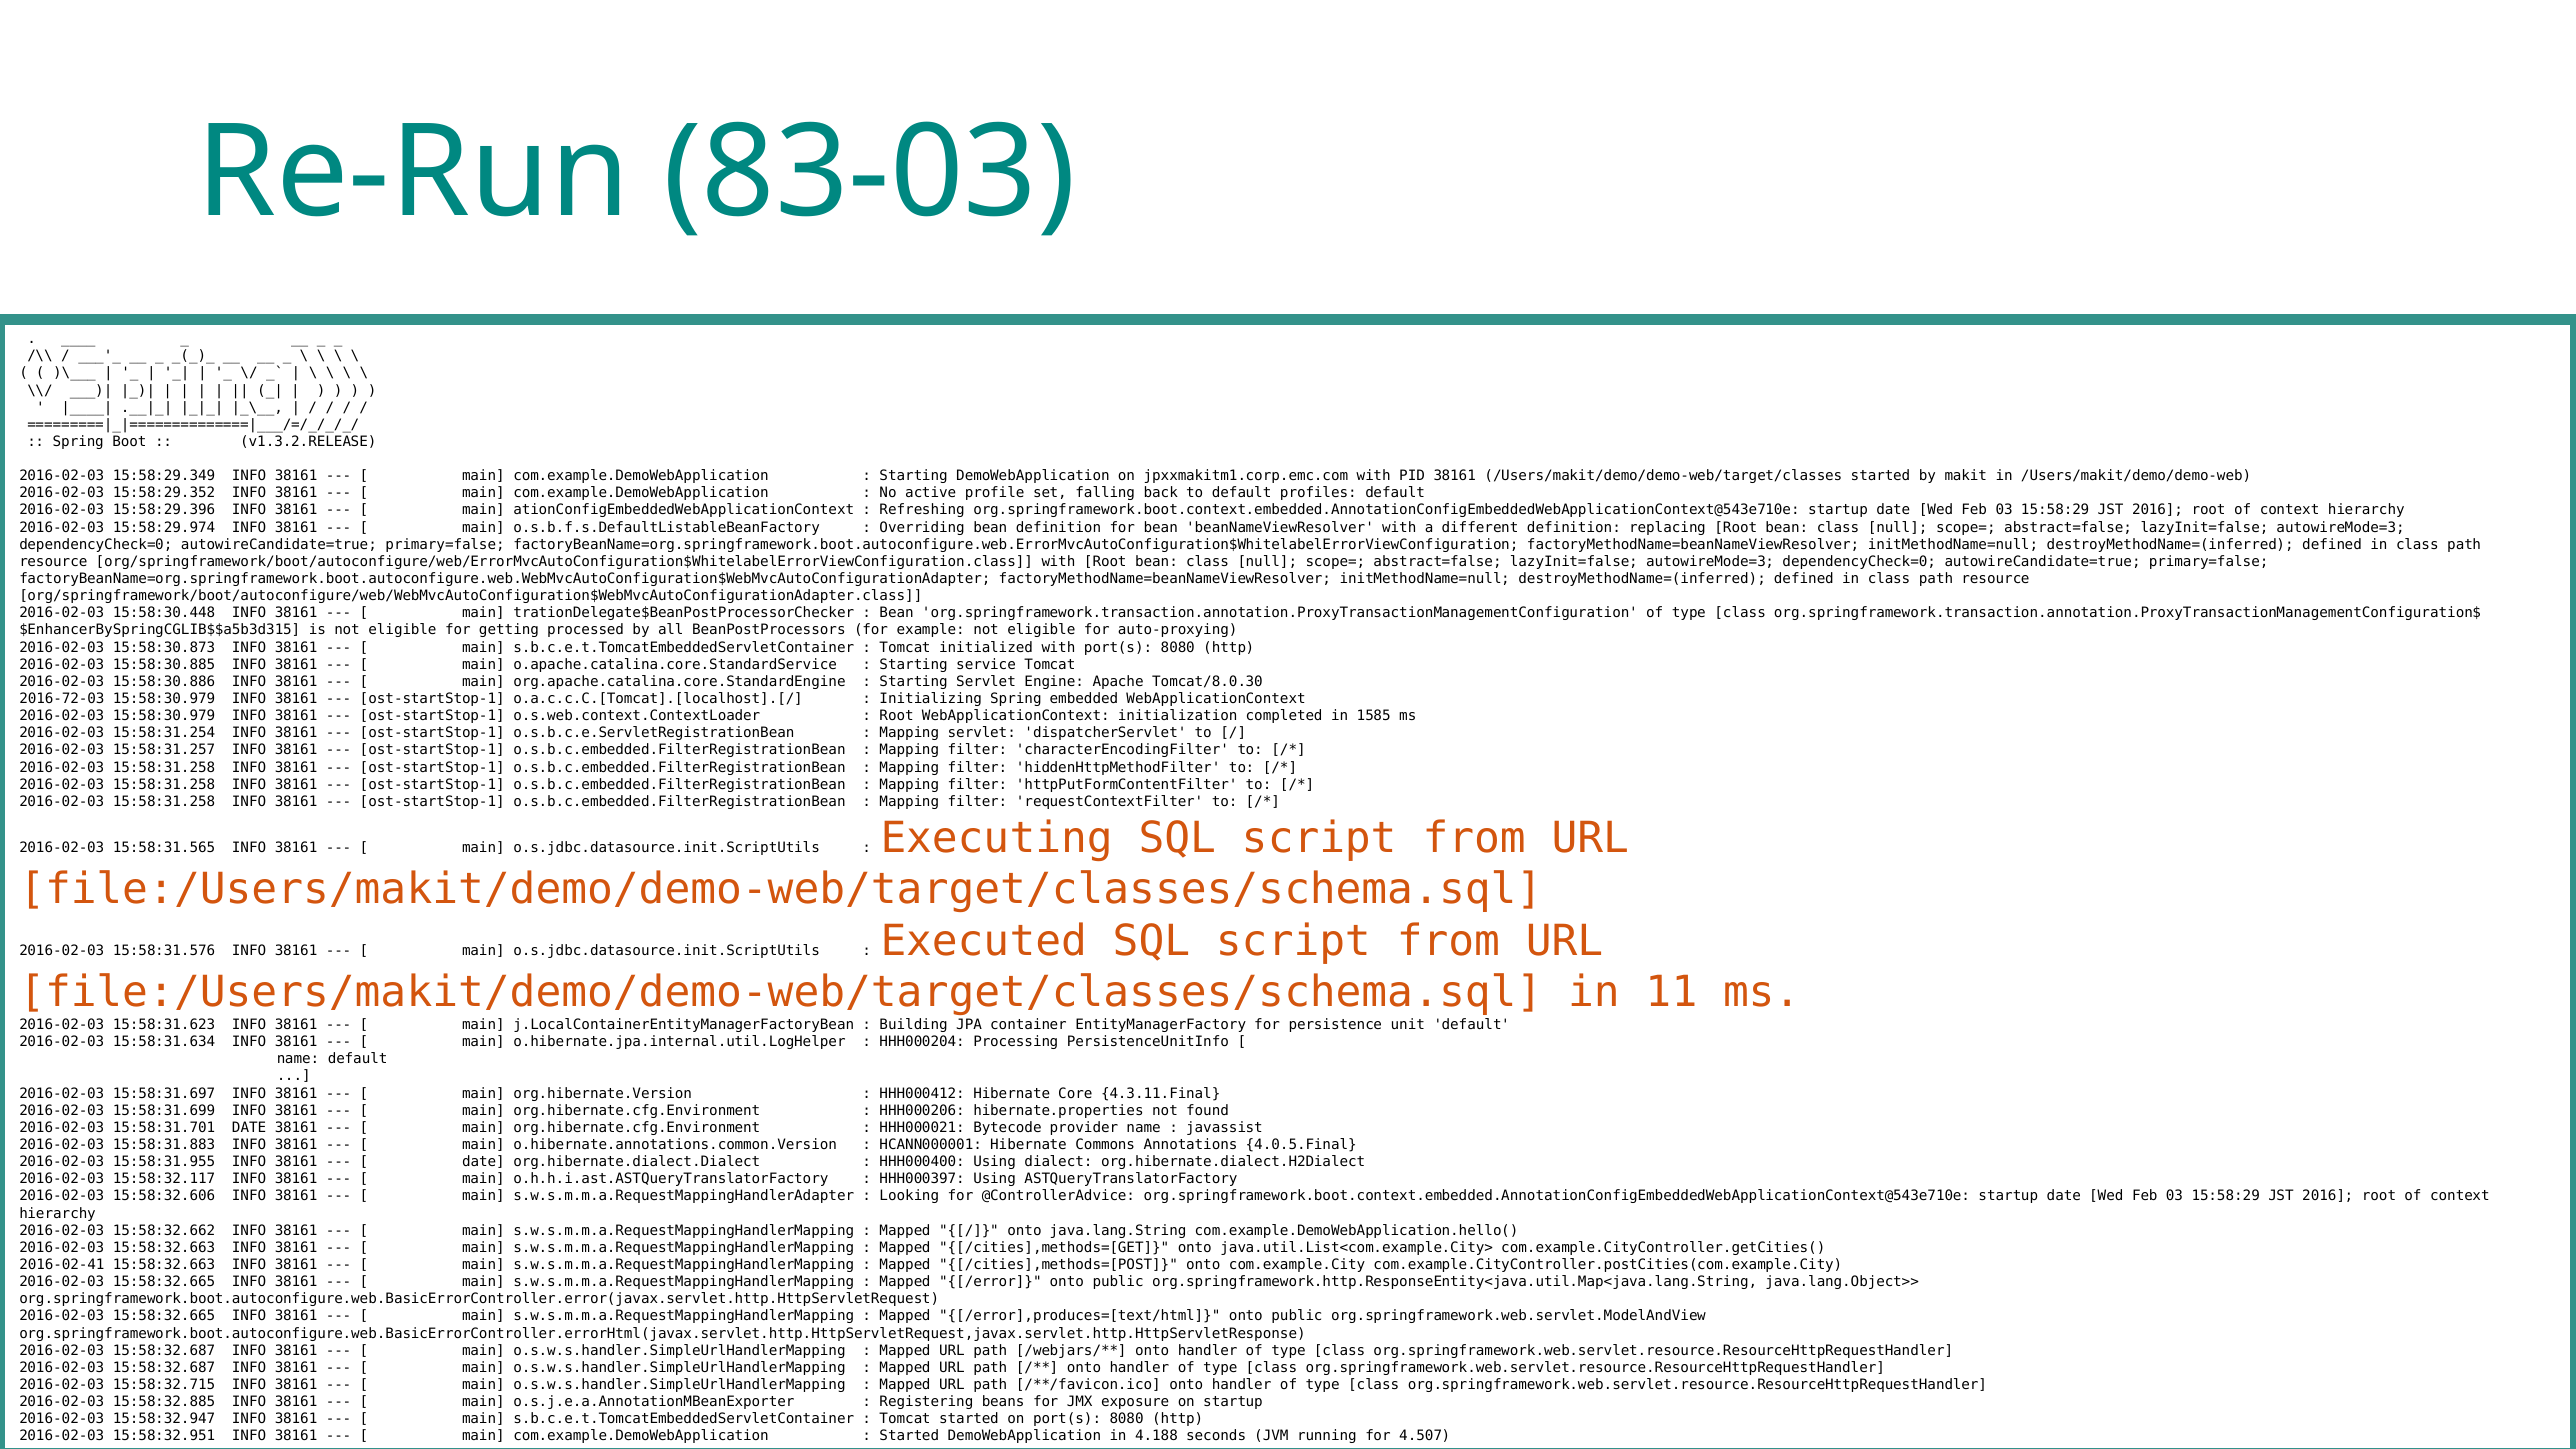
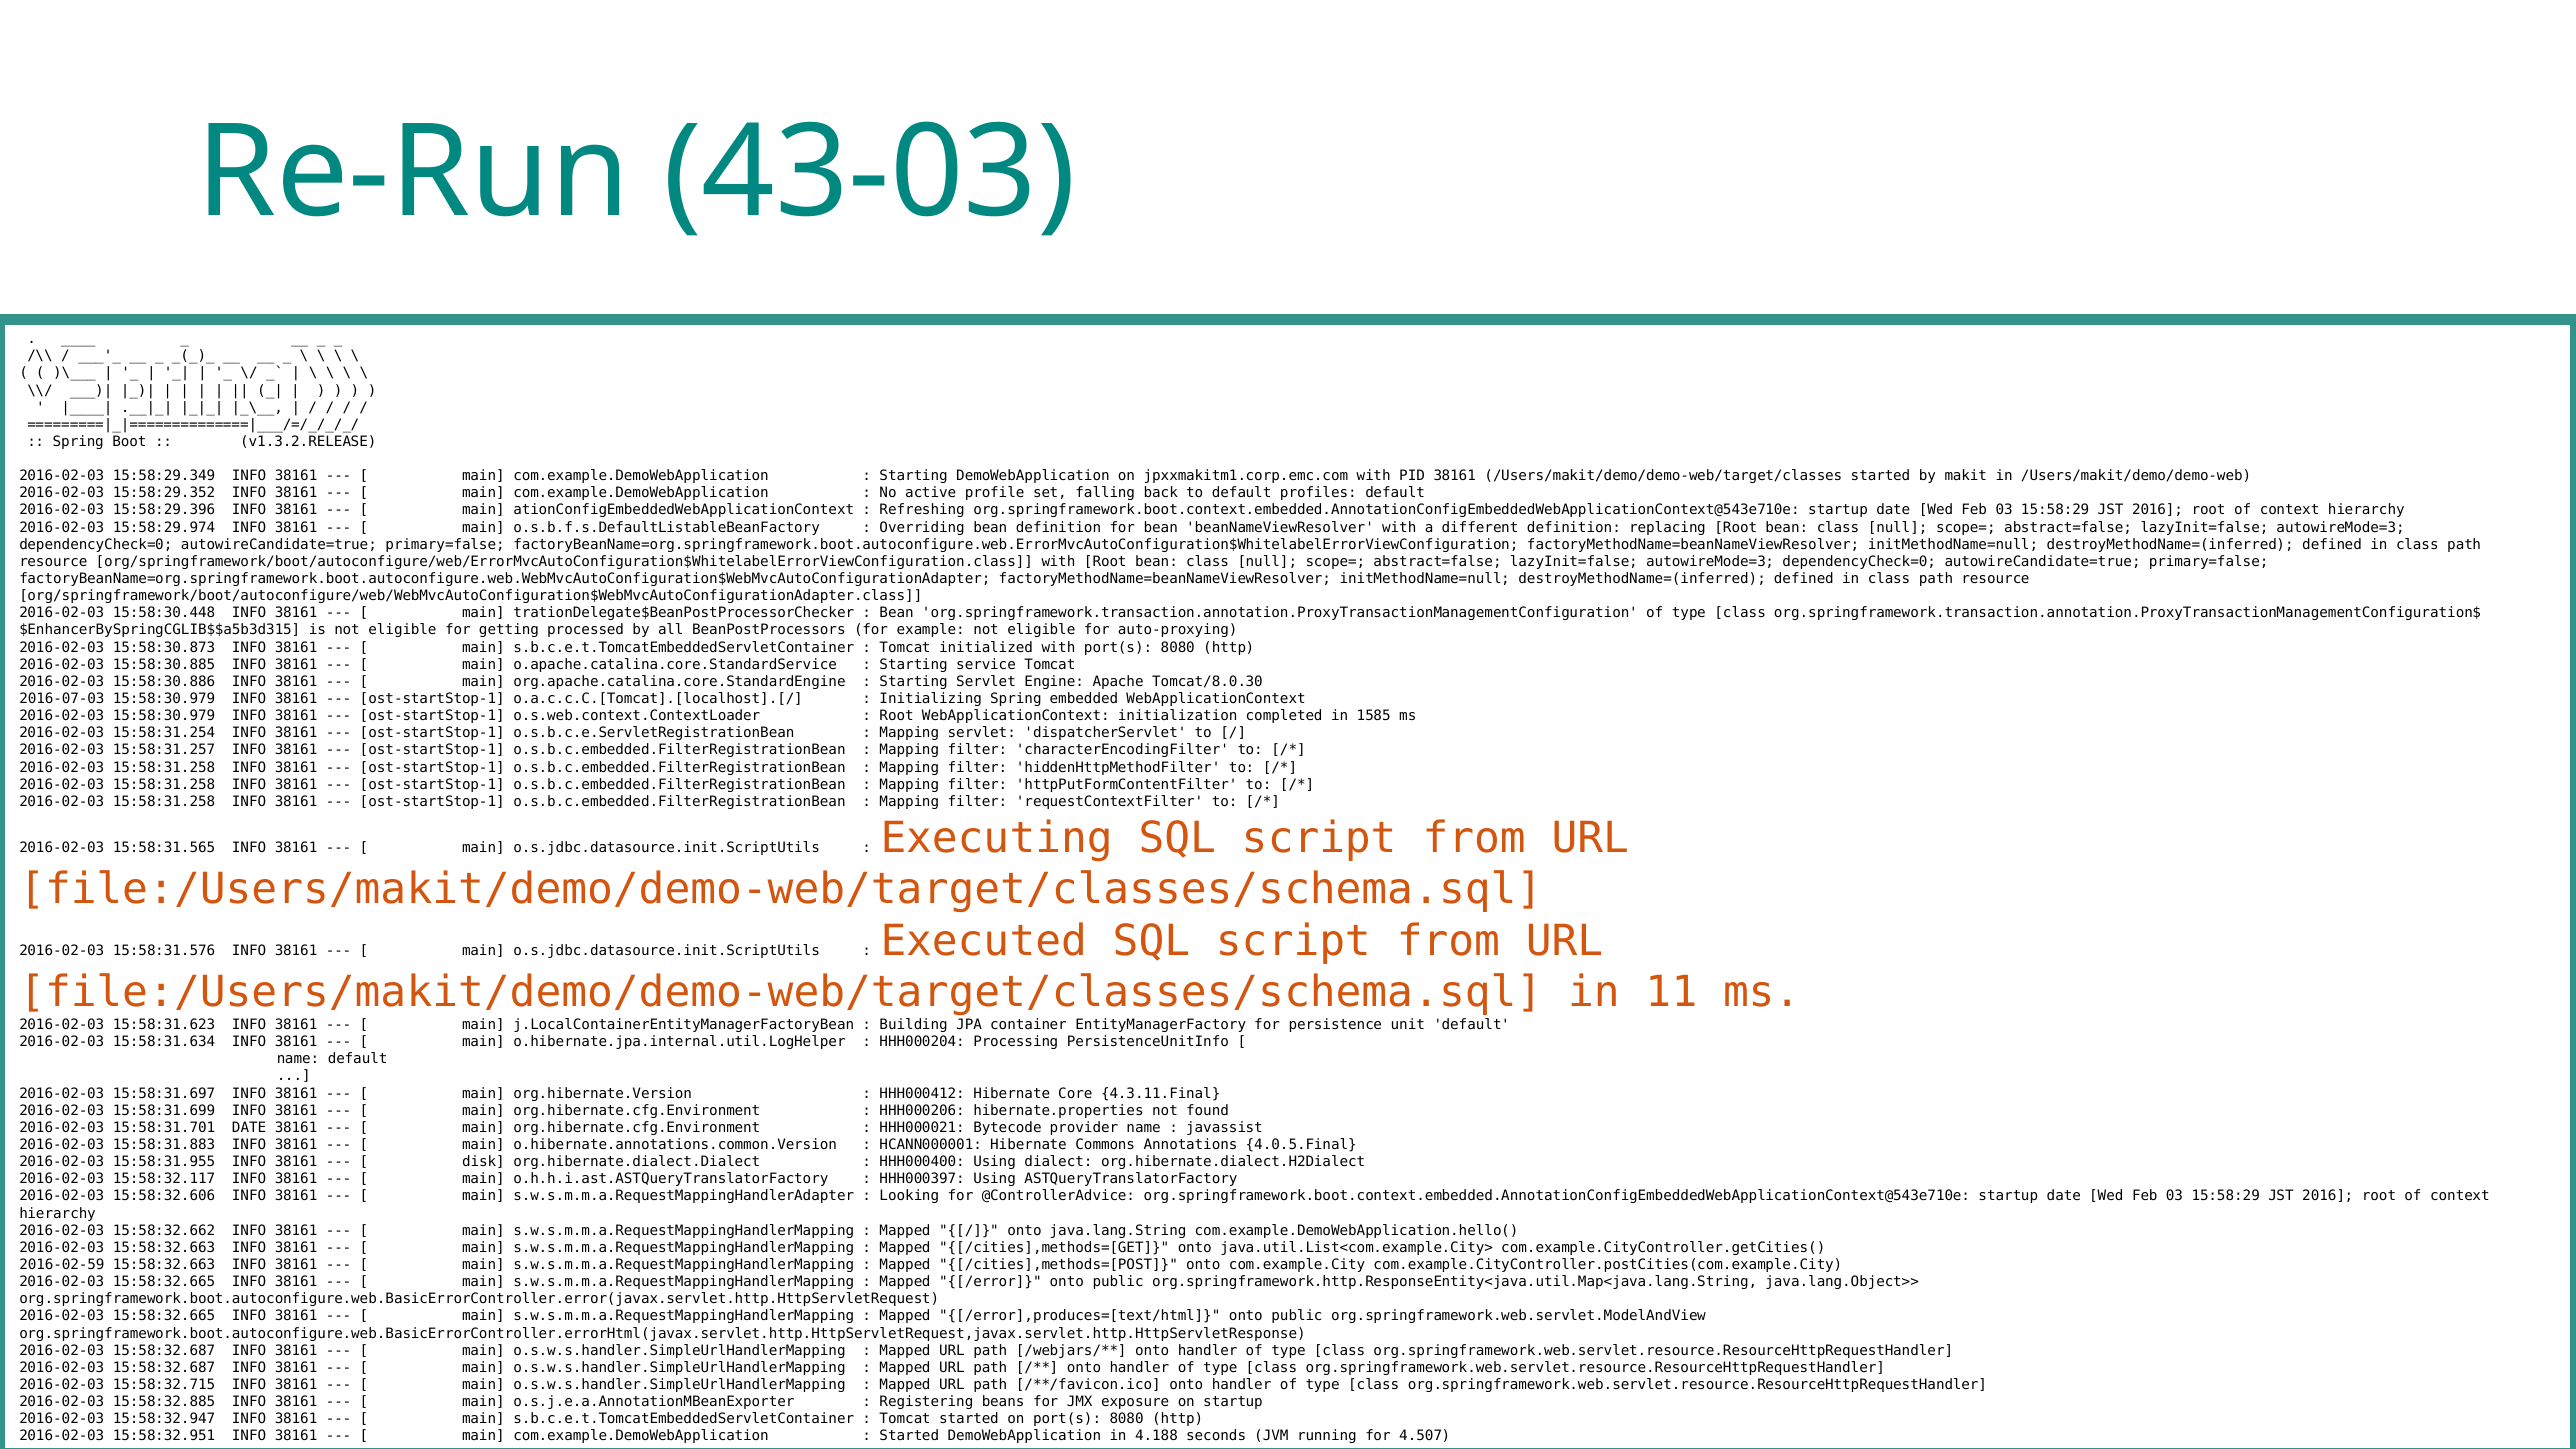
83-03: 83-03 -> 43-03
2016-72-03: 2016-72-03 -> 2016-07-03
date at (484, 1162): date -> disk
2016-02-41: 2016-02-41 -> 2016-02-59
